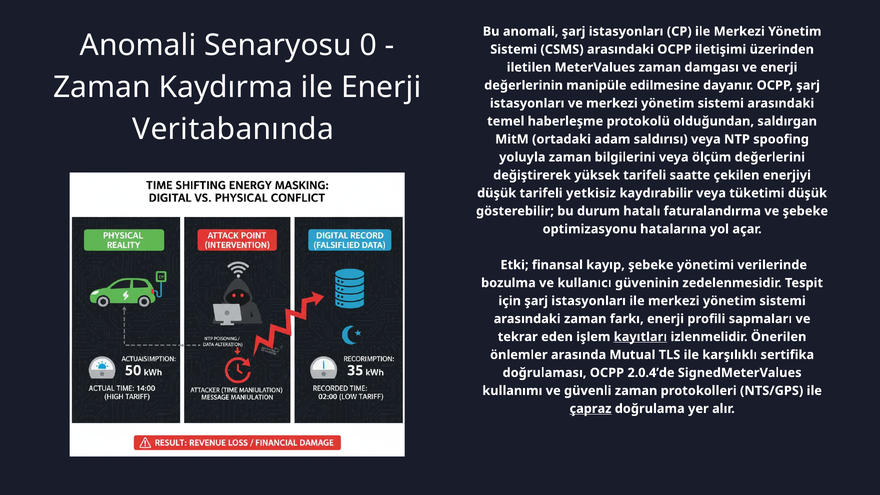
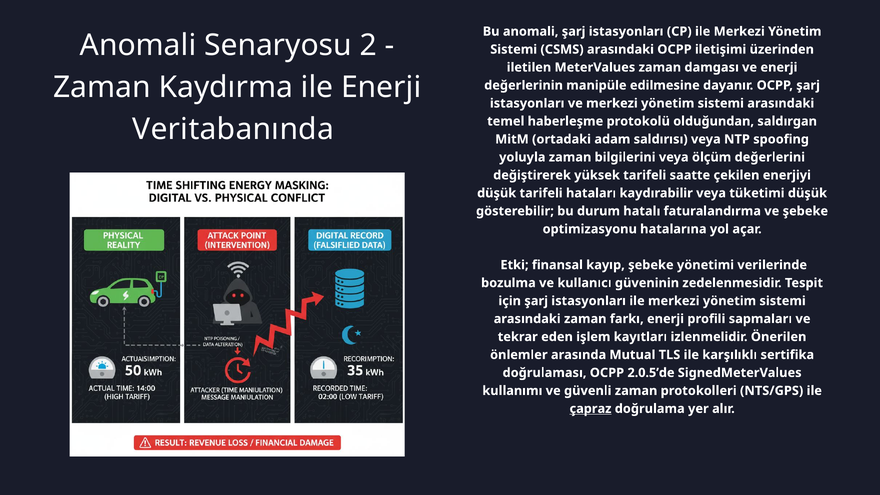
0: 0 -> 2
yetkisiz: yetkisiz -> hataları
kayıtları underline: present -> none
2.0.4’de: 2.0.4’de -> 2.0.5’de
